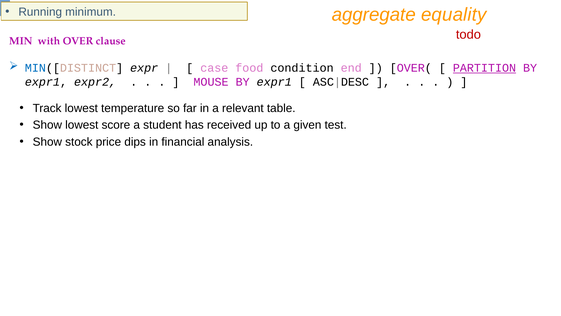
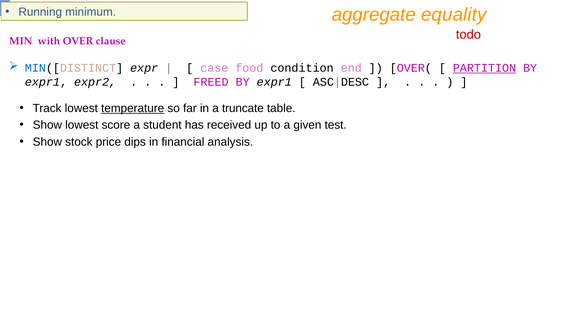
MOUSE: MOUSE -> FREED
temperature underline: none -> present
relevant: relevant -> truncate
